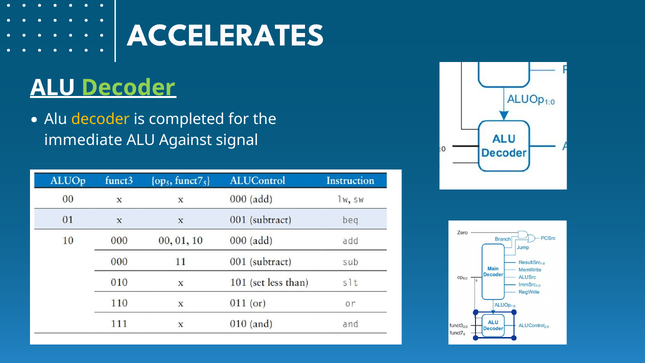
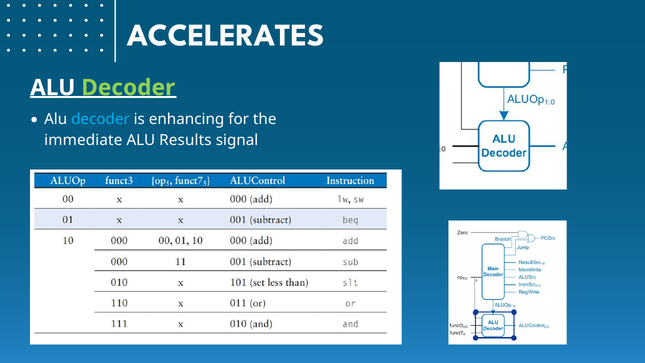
decoder at (100, 119) colour: yellow -> light blue
completed: completed -> enhancing
Against: Against -> Results
